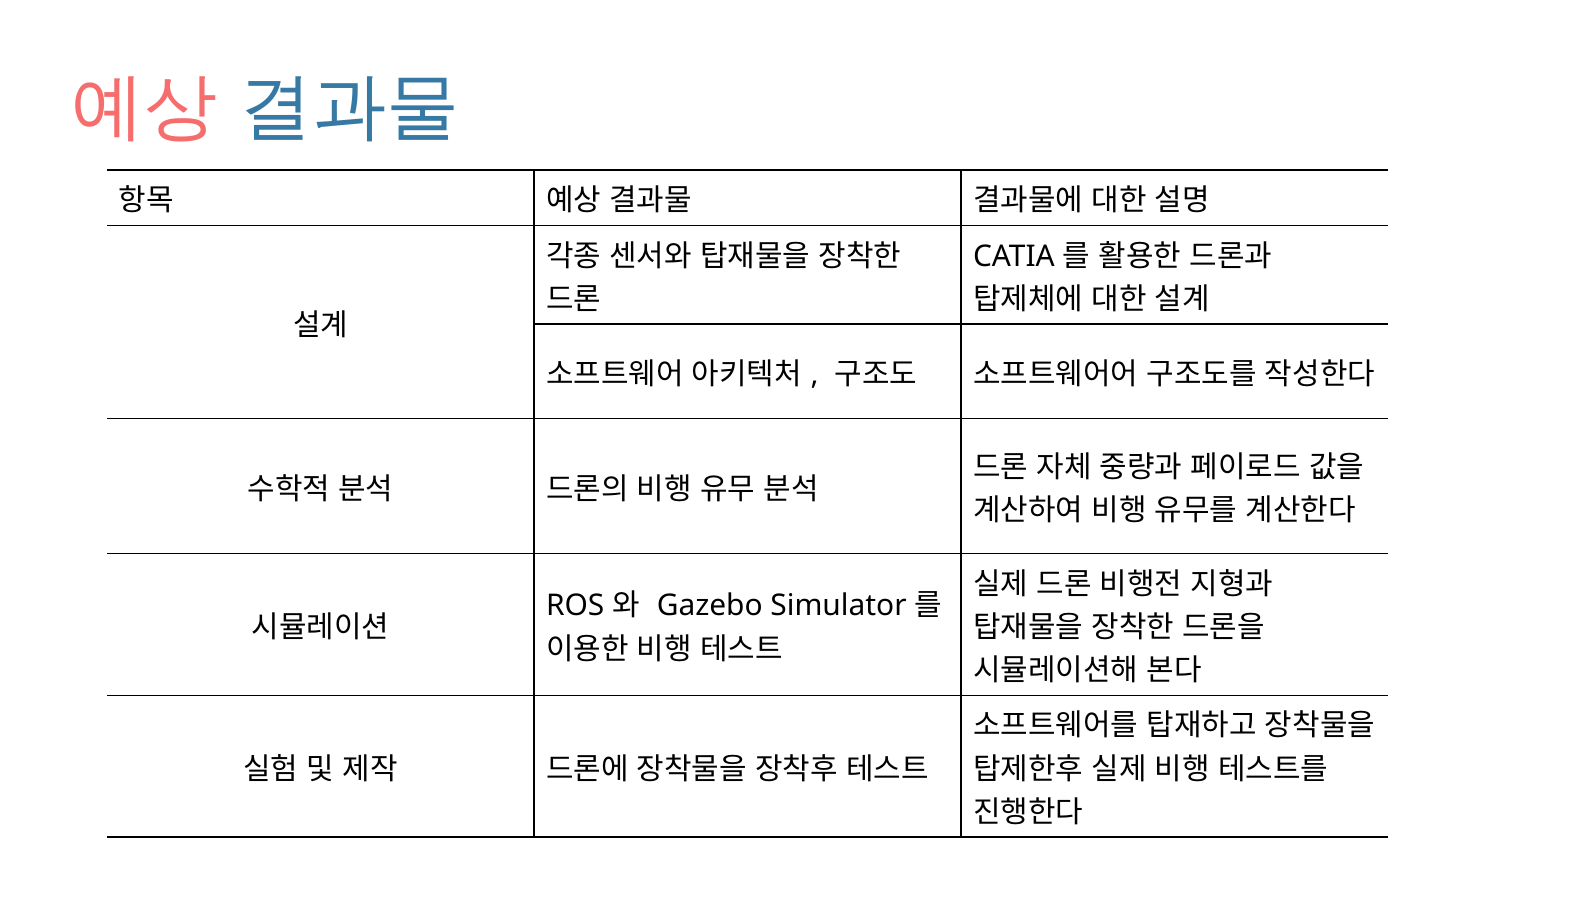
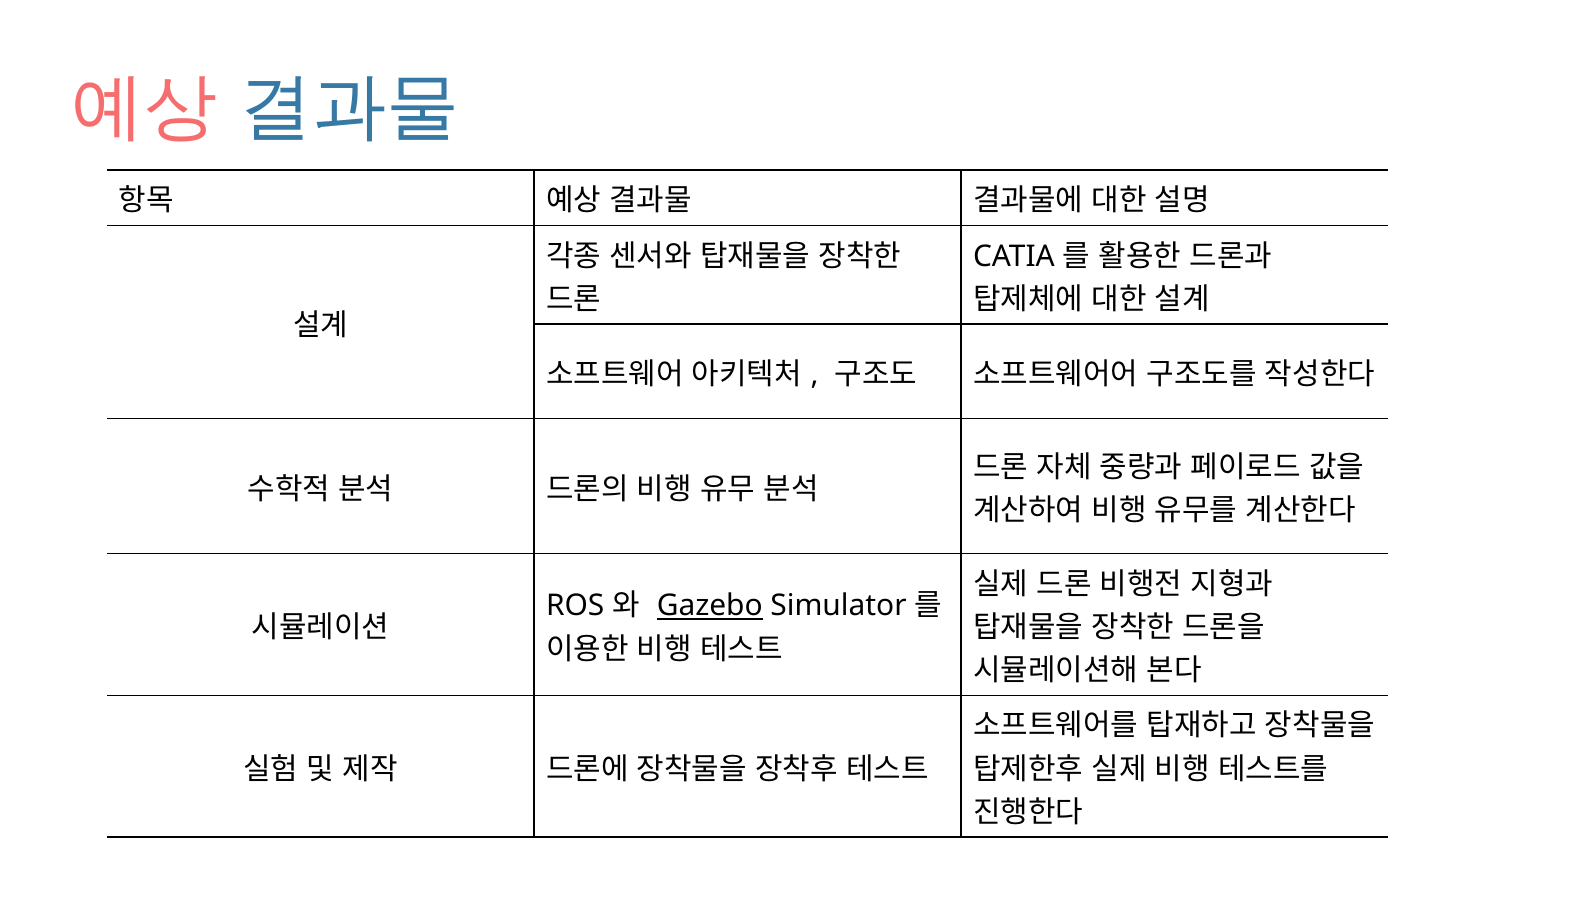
Gazebo underline: none -> present
